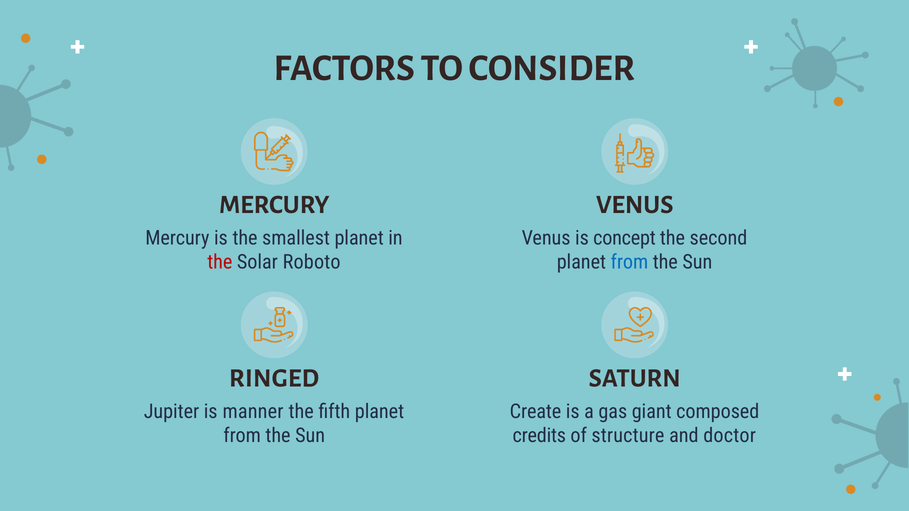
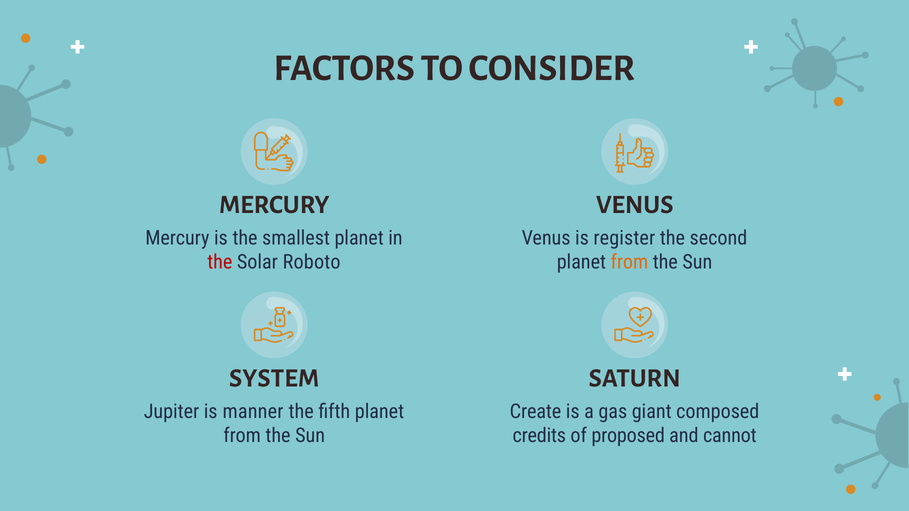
concept: concept -> register
from at (629, 262) colour: blue -> orange
RINGED: RINGED -> SYSTEM
structure: structure -> proposed
doctor: doctor -> cannot
